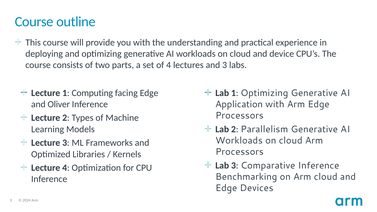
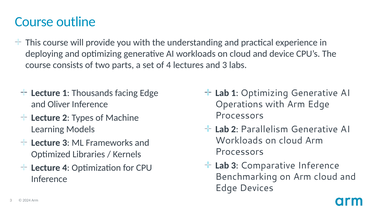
Computing: Computing -> Thousands
Application: Application -> Operations
